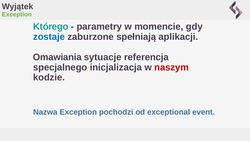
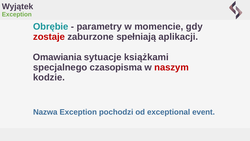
Którego: Którego -> Obrębie
zostaje colour: blue -> red
referencja: referencja -> książkami
inicjalizacja: inicjalizacja -> czasopisma
